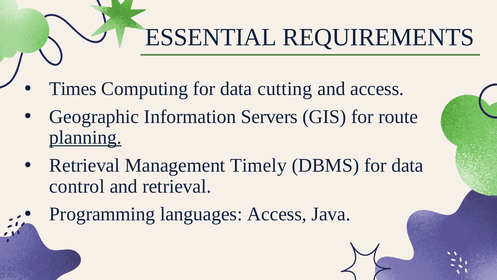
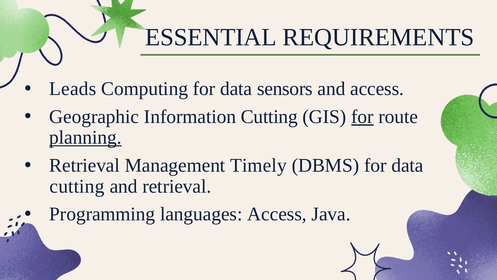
Times: Times -> Leads
cutting: cutting -> sensors
Information Servers: Servers -> Cutting
for at (362, 116) underline: none -> present
control at (77, 186): control -> cutting
